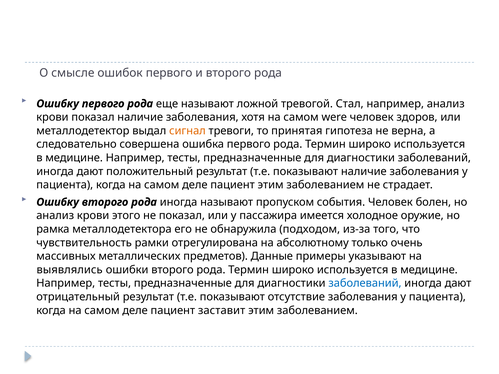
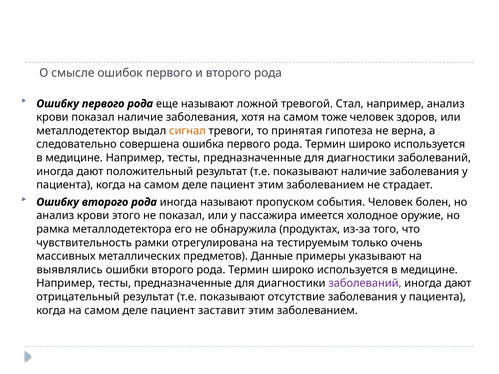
were: were -> тоже
подходом: подходом -> продуктах
абсолютному: абсолютному -> тестируемым
заболеваний at (365, 283) colour: blue -> purple
